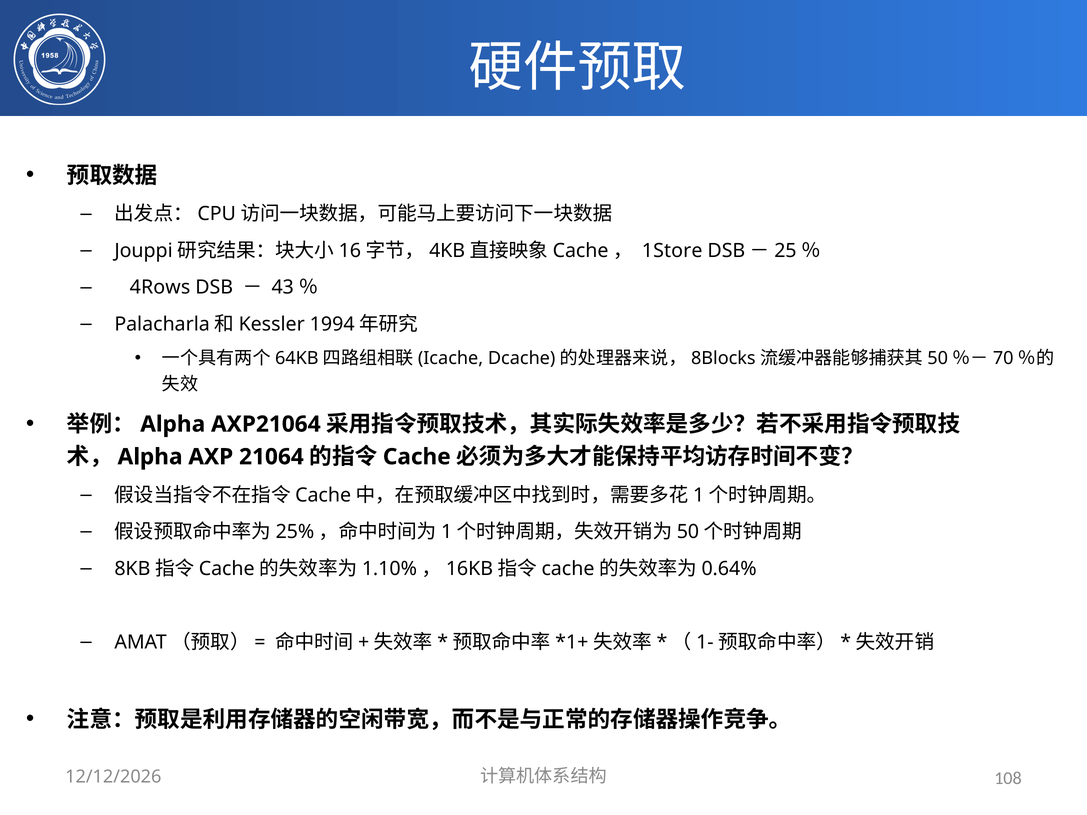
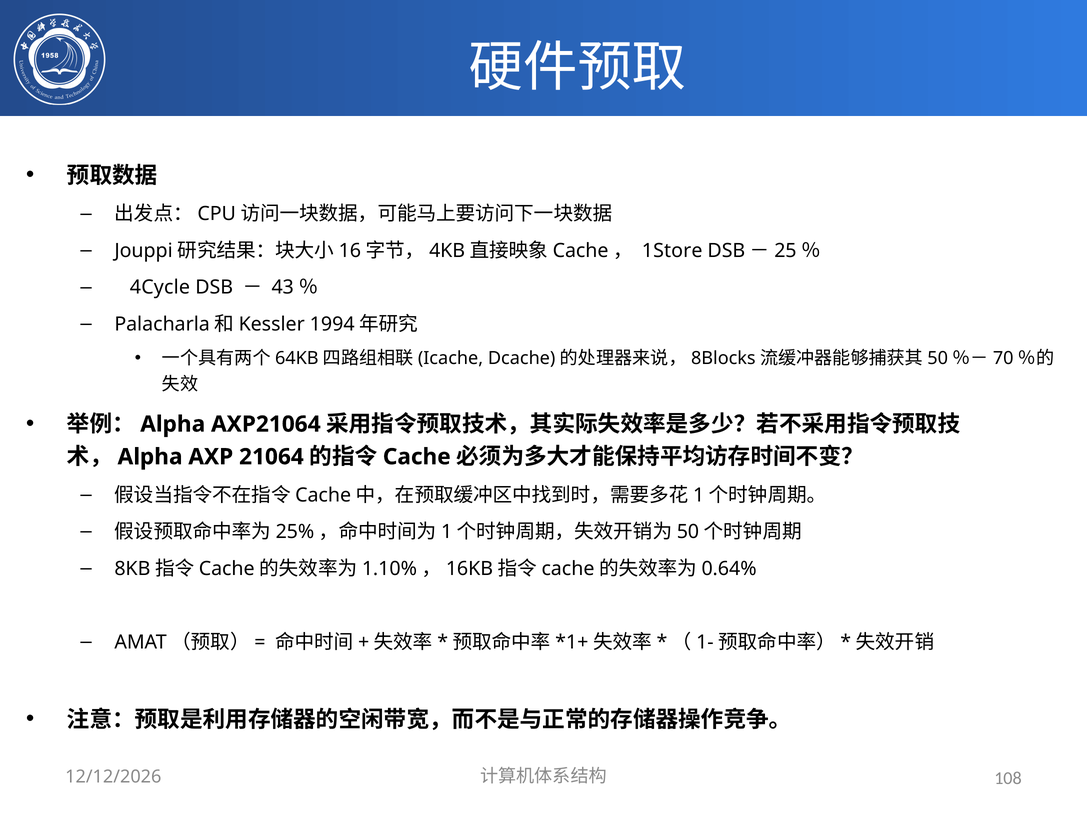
4Rows: 4Rows -> 4Cycle
